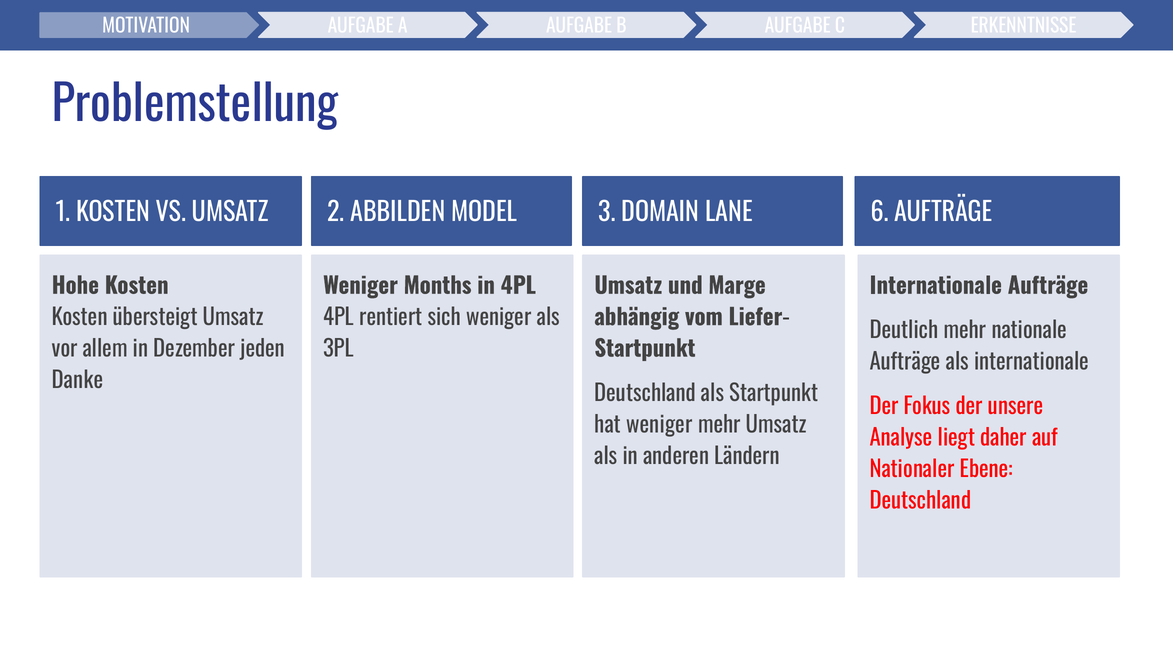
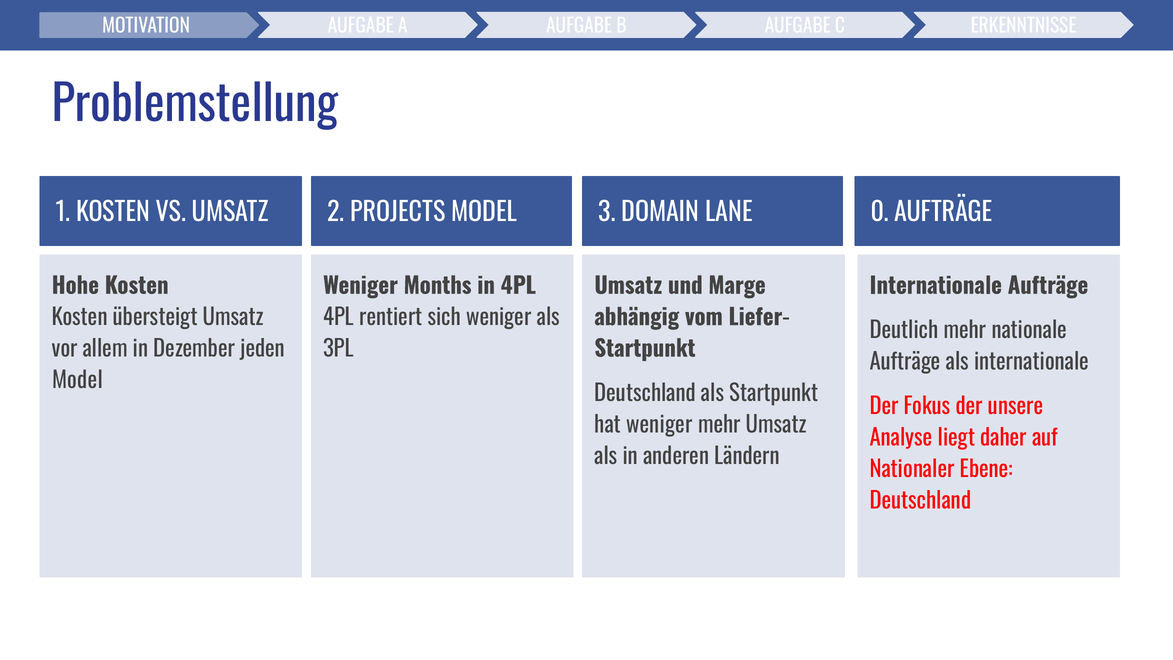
ABBILDEN: ABBILDEN -> PROJECTS
6: 6 -> 0
Danke at (77, 381): Danke -> Model
